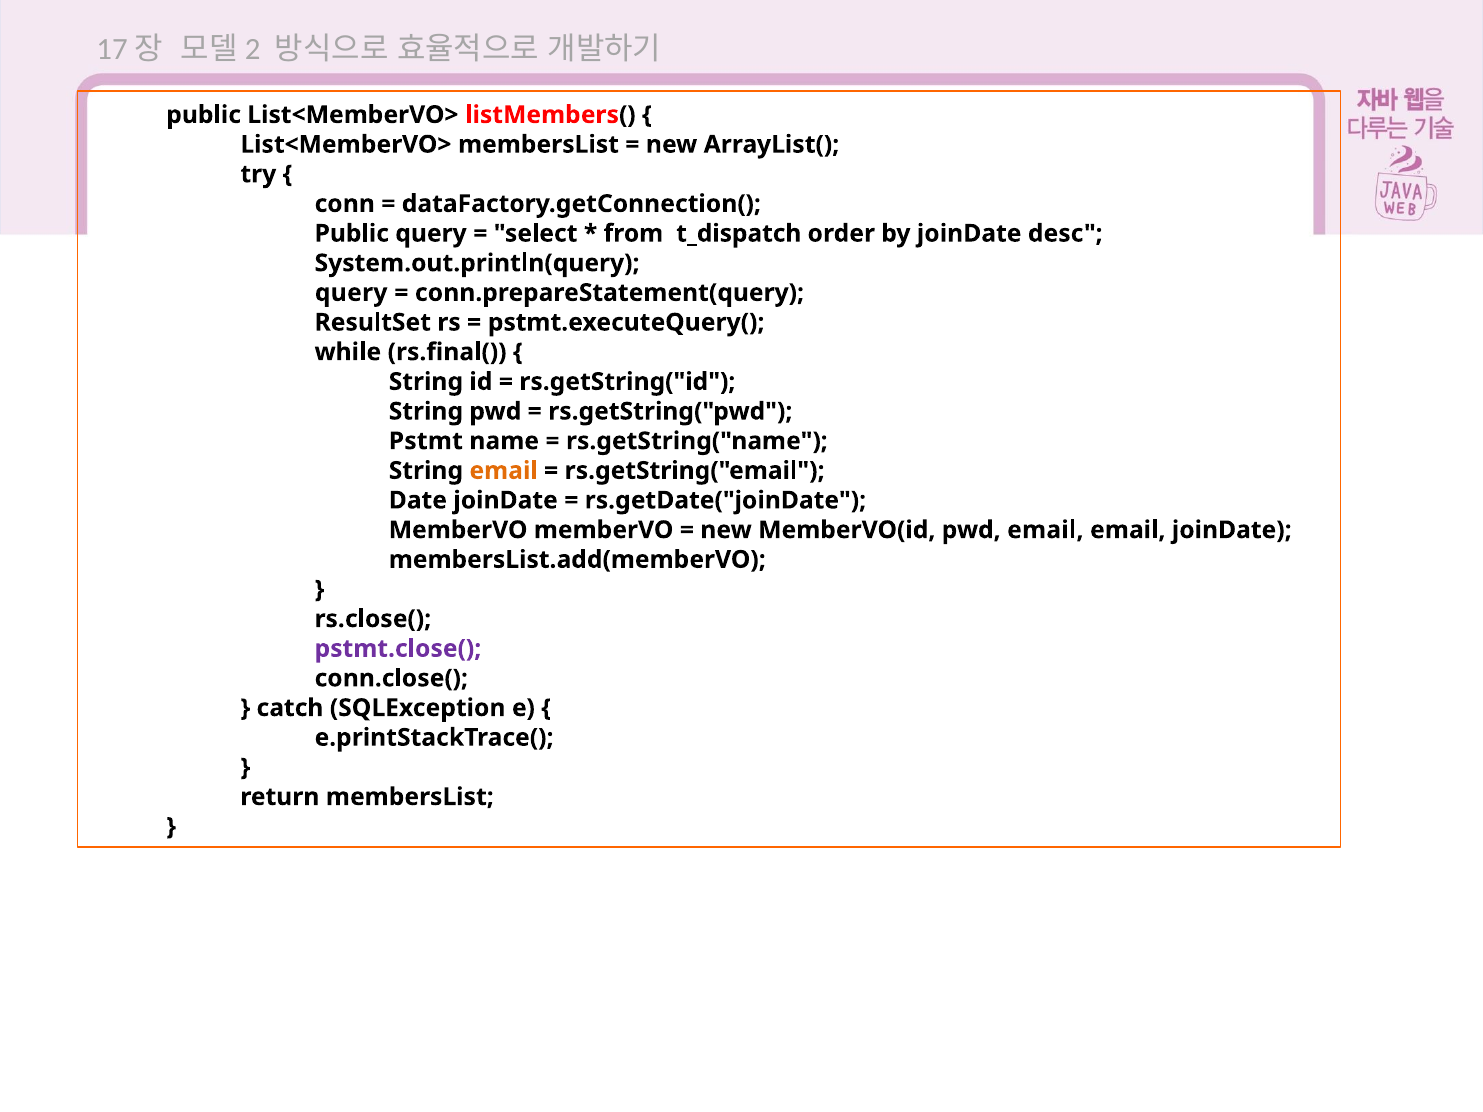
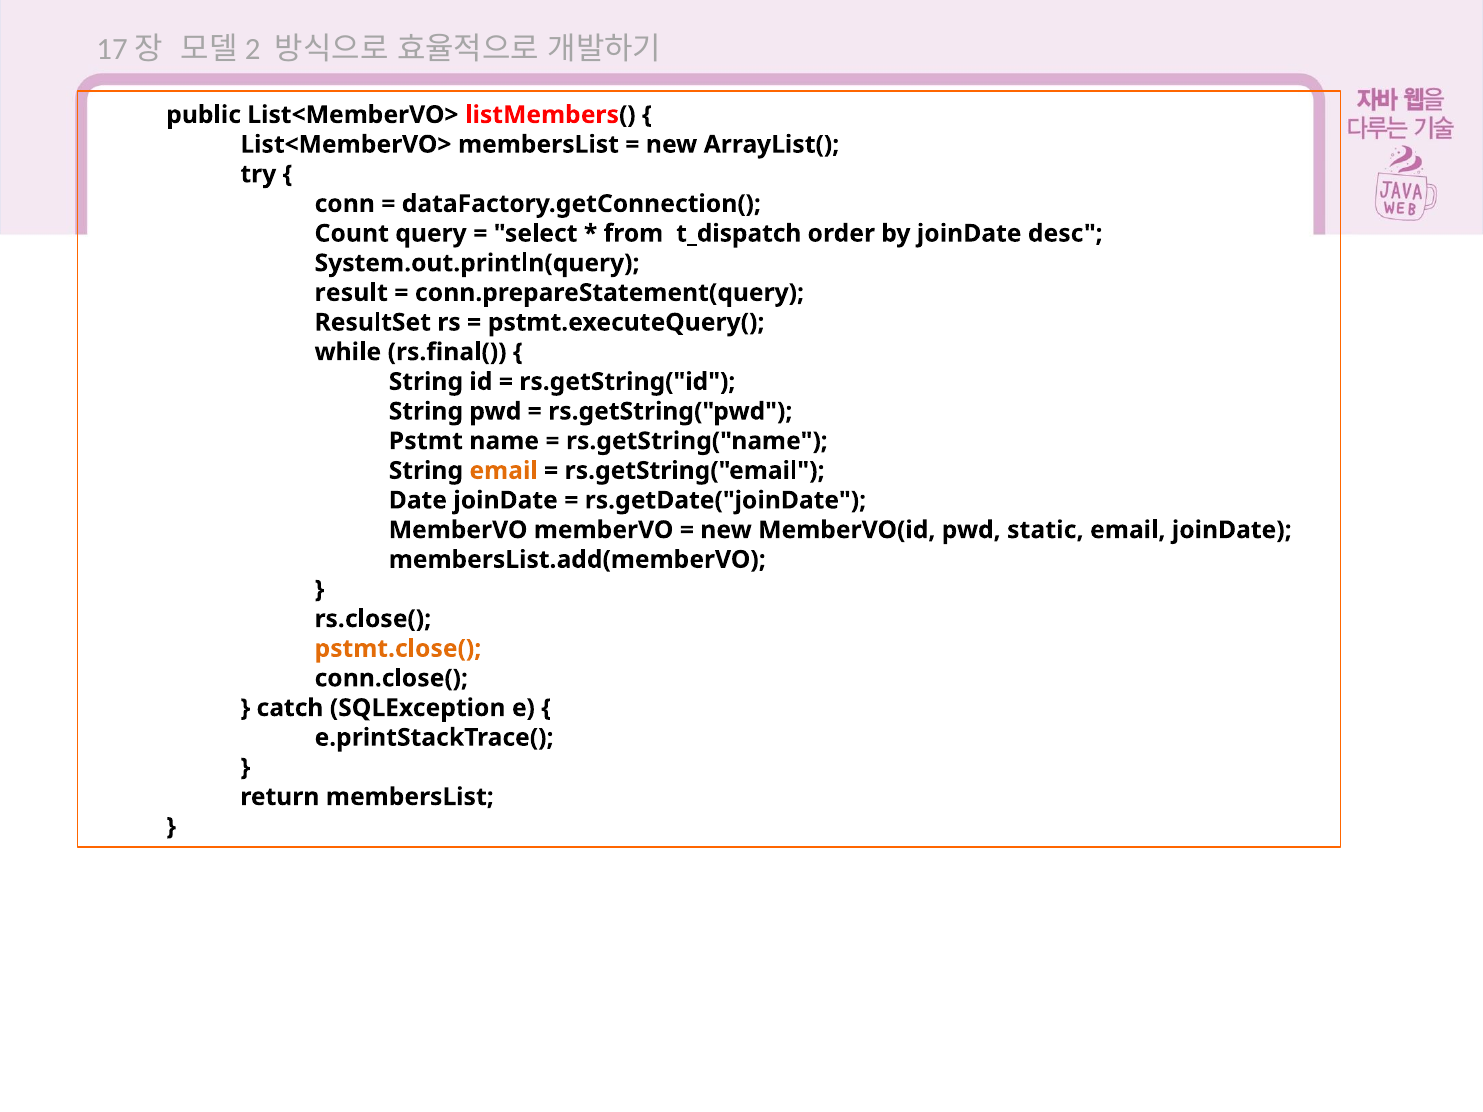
Public at (352, 234): Public -> Count
query at (351, 293): query -> result
pwd email: email -> static
pstmt.close( colour: purple -> orange
